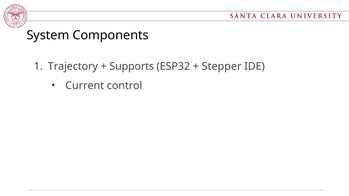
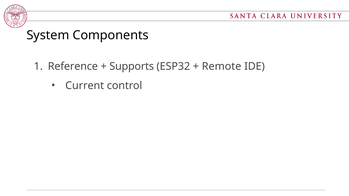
Trajectory: Trajectory -> Reference
Stepper: Stepper -> Remote
